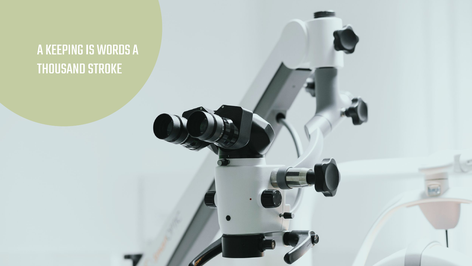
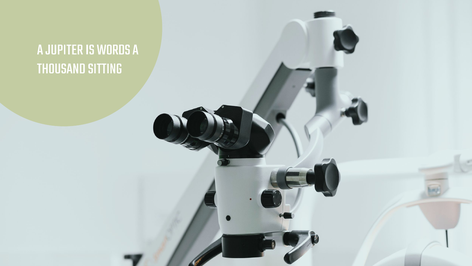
KEEPING: KEEPING -> JUPITER
STROKE: STROKE -> SITTING
